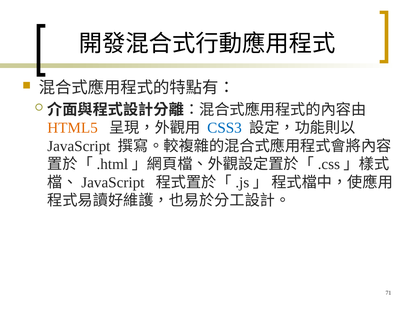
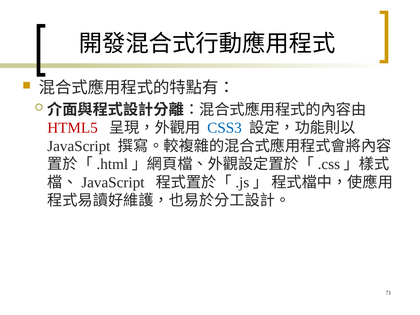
HTML5 colour: orange -> red
